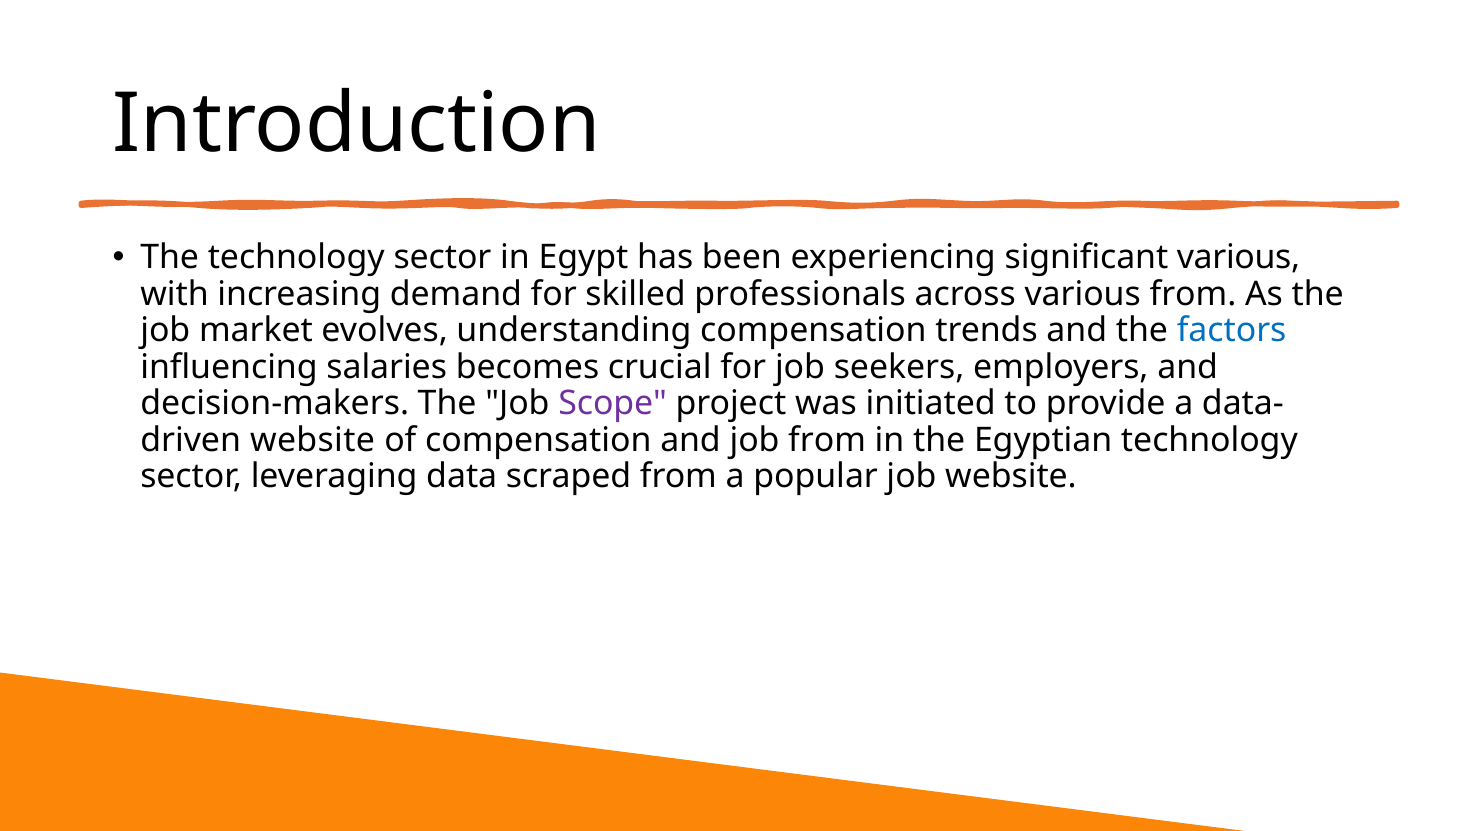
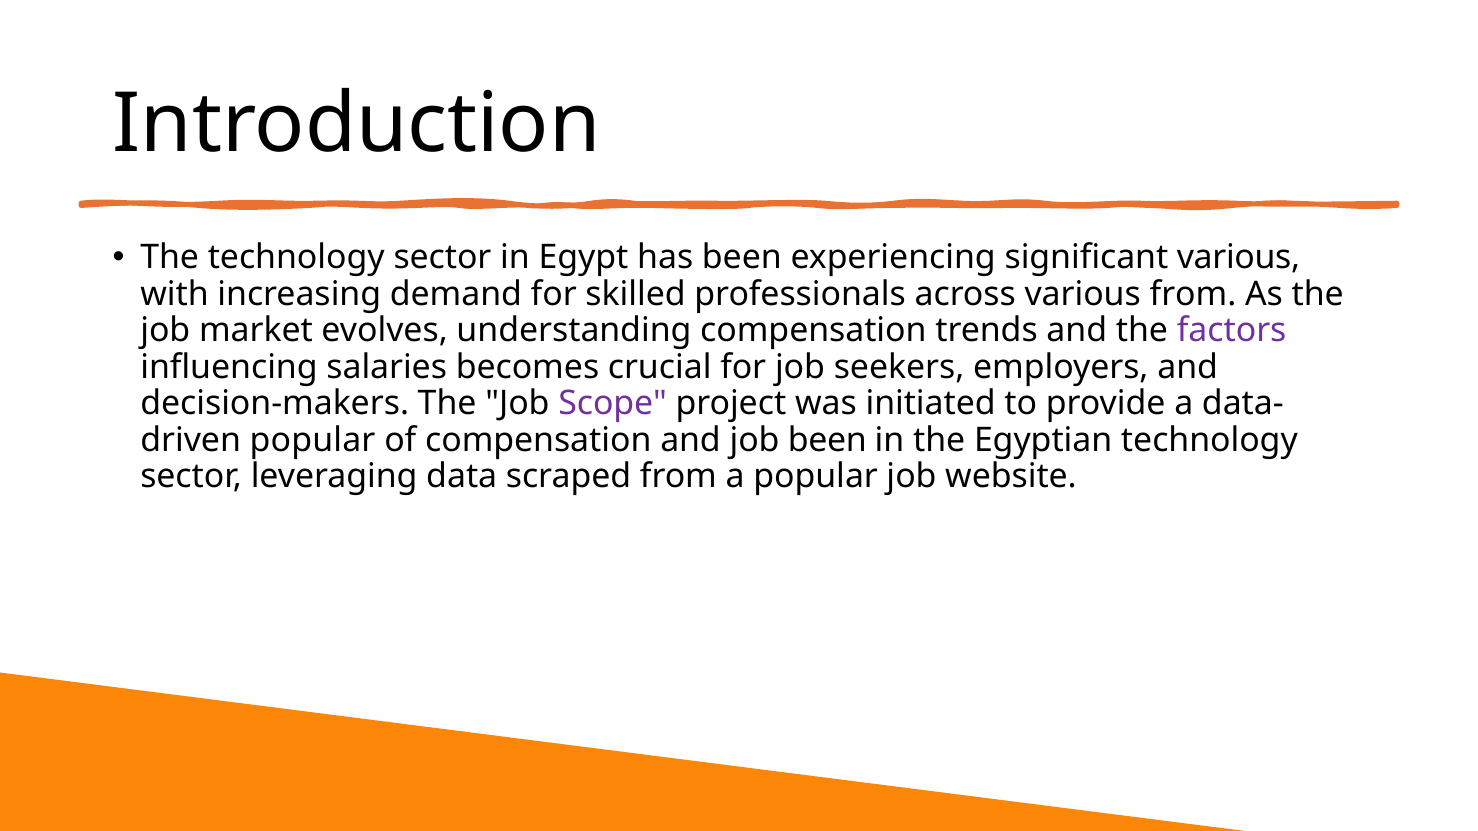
factors colour: blue -> purple
website at (312, 440): website -> popular
job from: from -> been
